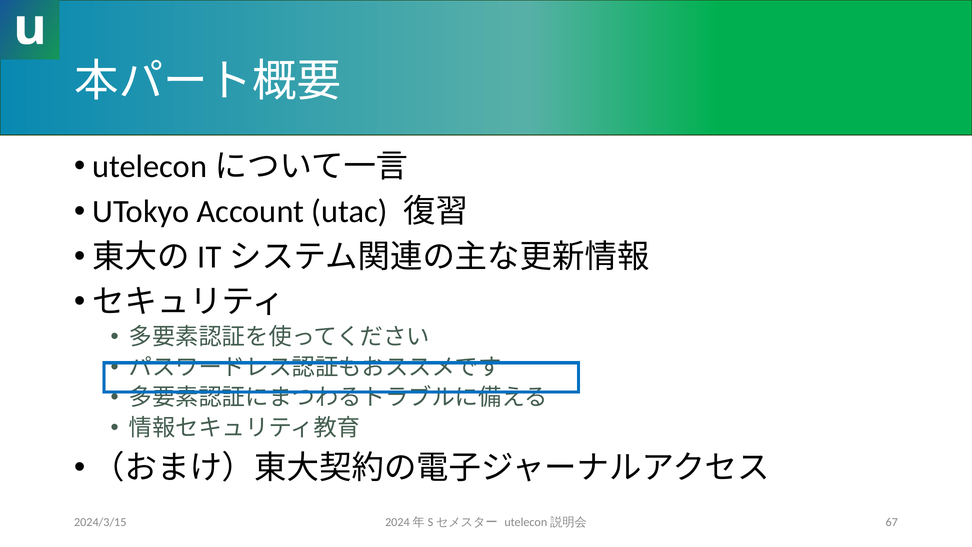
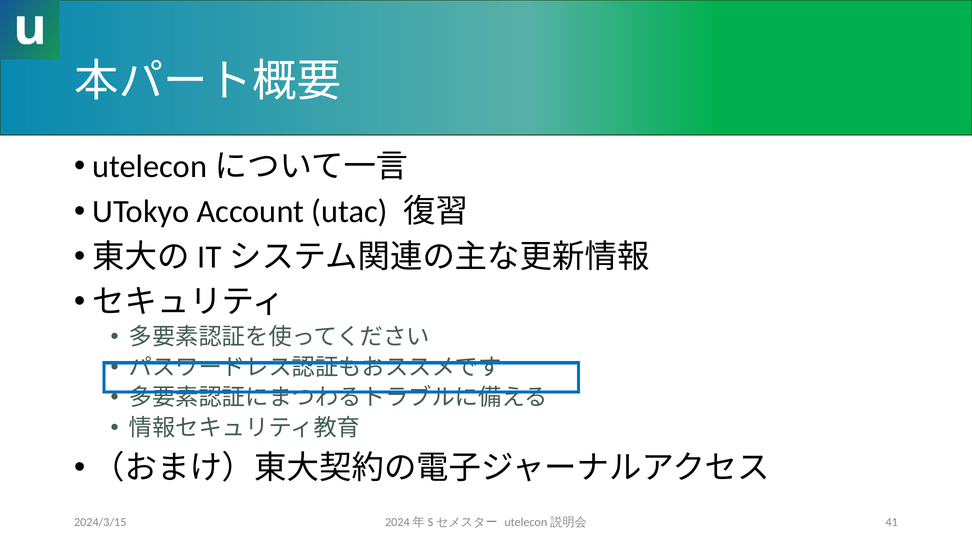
67: 67 -> 41
